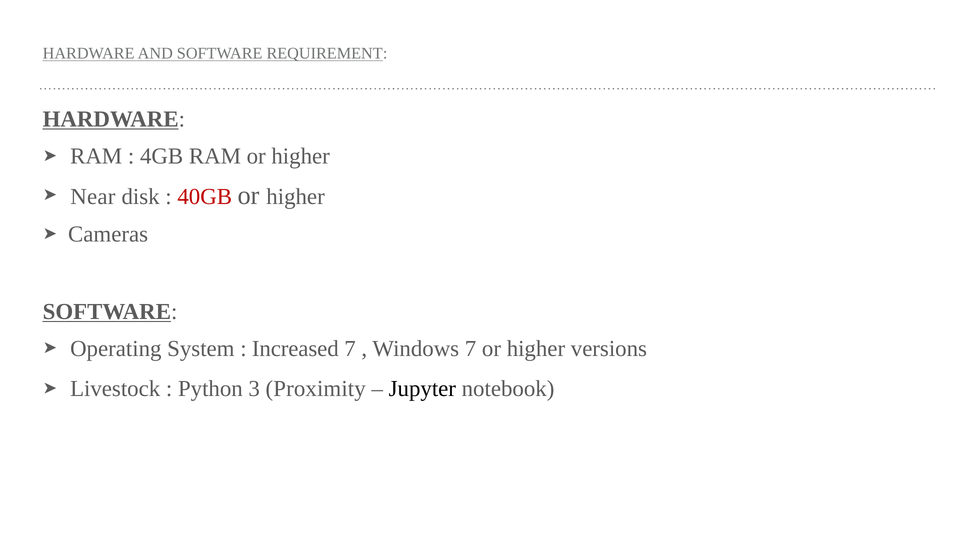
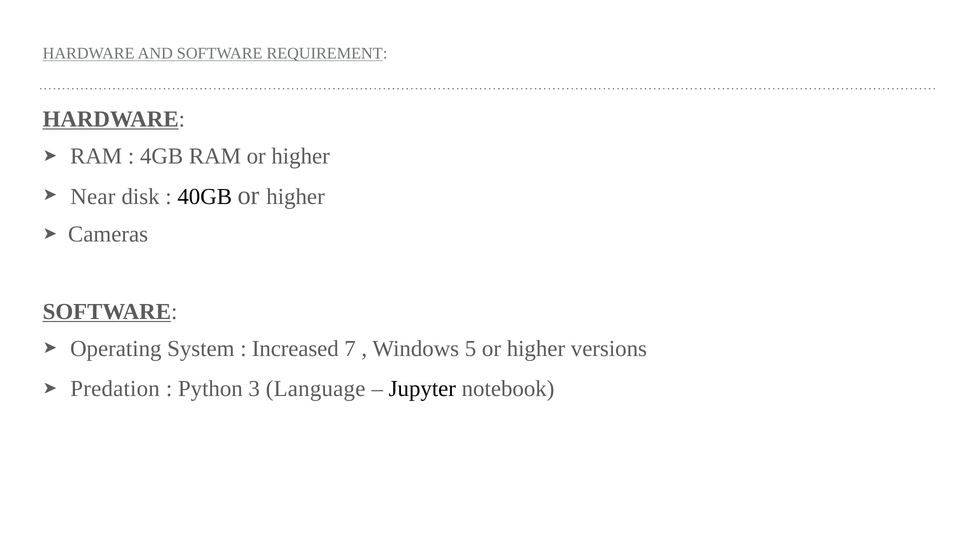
40GB colour: red -> black
Windows 7: 7 -> 5
Livestock: Livestock -> Predation
Proximity: Proximity -> Language
